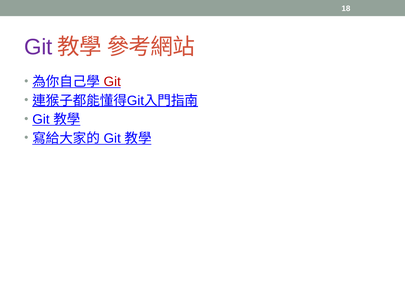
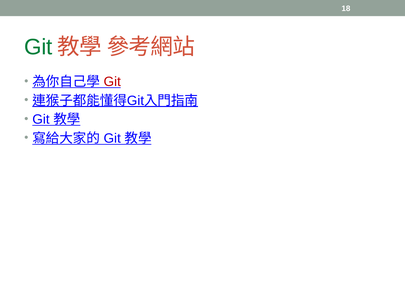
Git at (38, 47) colour: purple -> green
